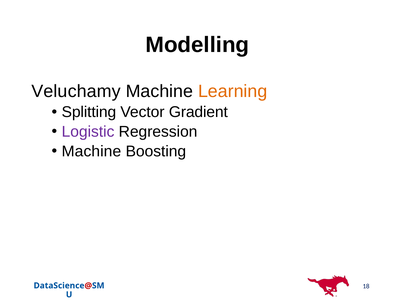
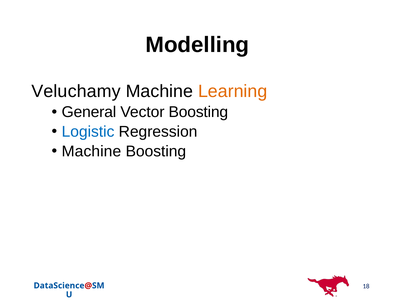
Splitting: Splitting -> General
Vector Gradient: Gradient -> Boosting
Logistic colour: purple -> blue
